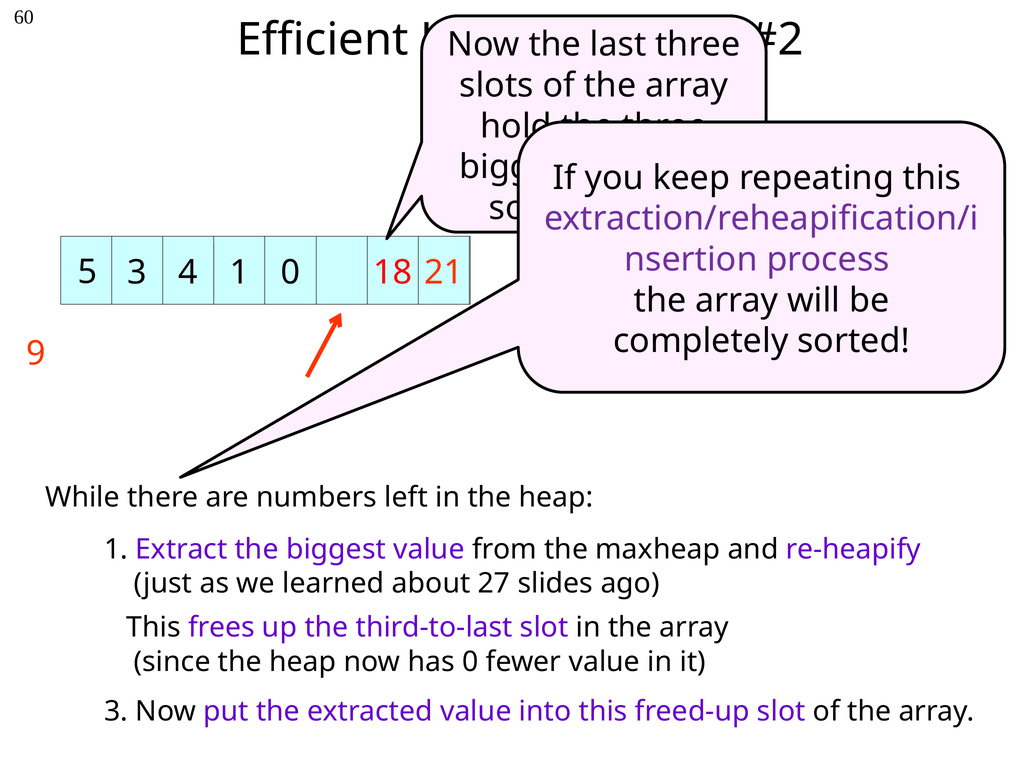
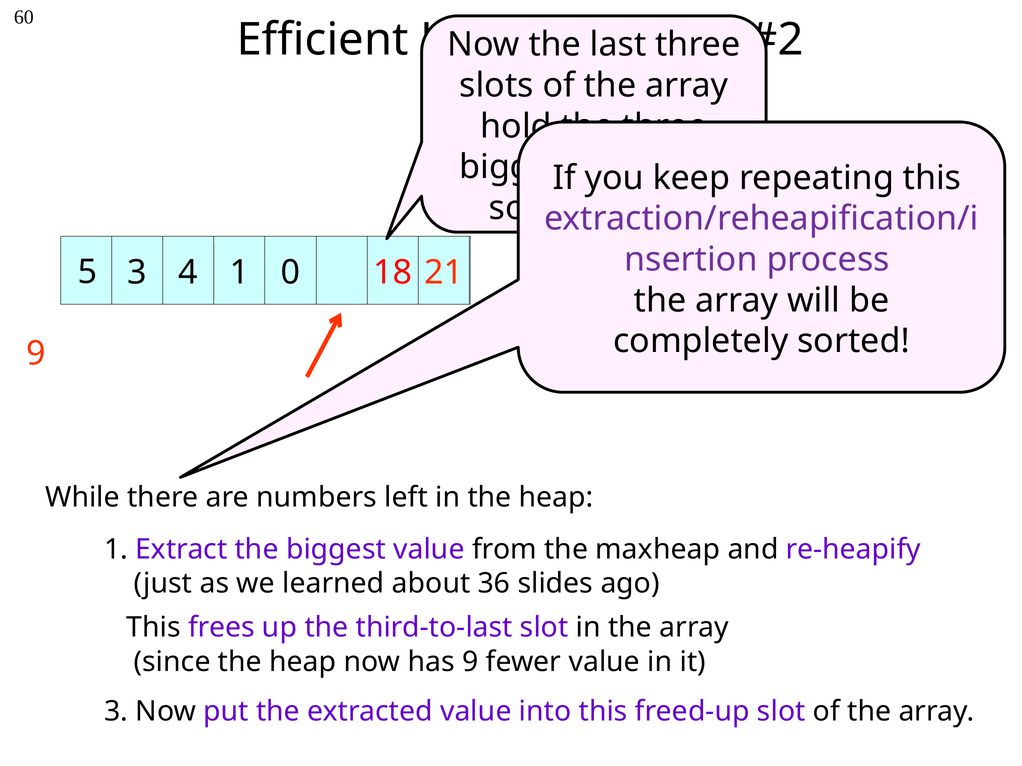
27: 27 -> 36
has 0: 0 -> 9
